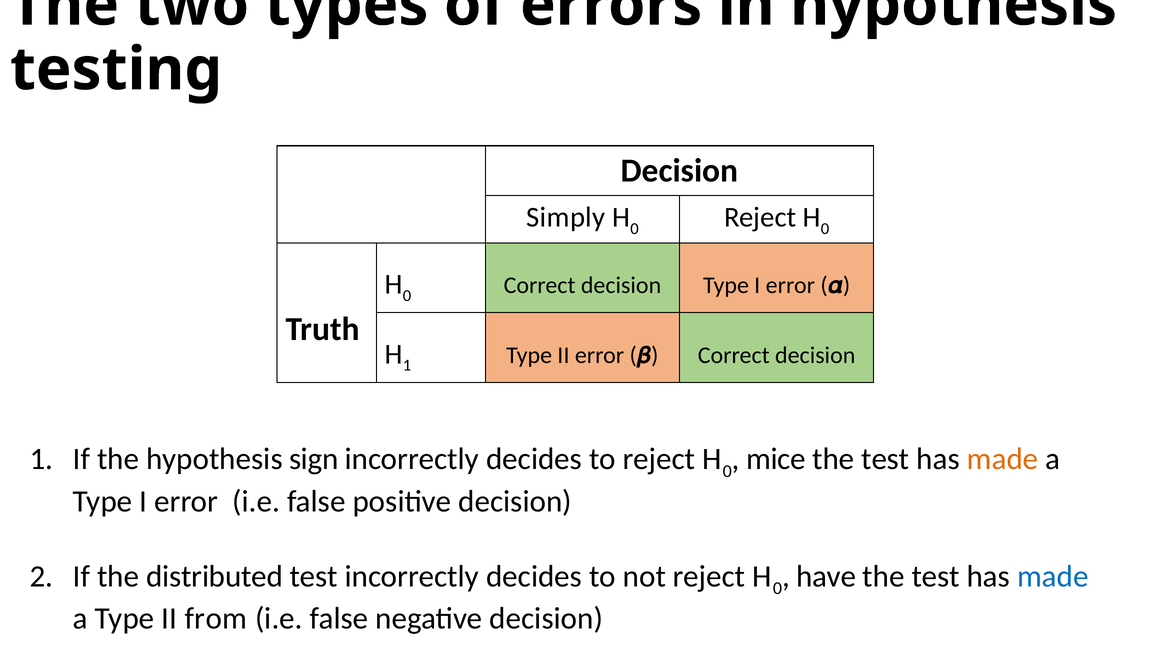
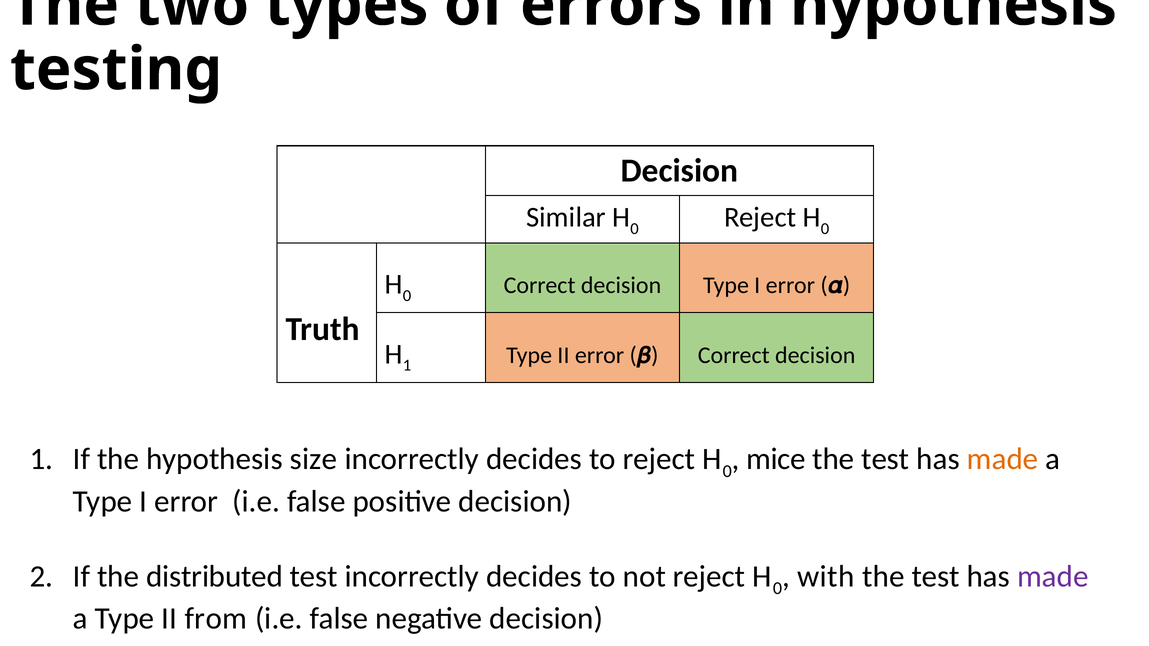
Simply: Simply -> Similar
sign: sign -> size
have: have -> with
made at (1053, 577) colour: blue -> purple
